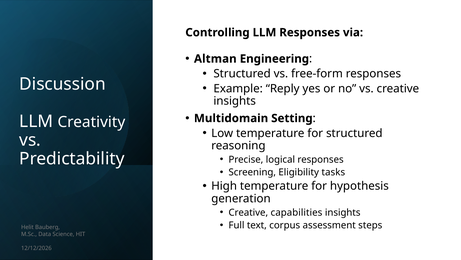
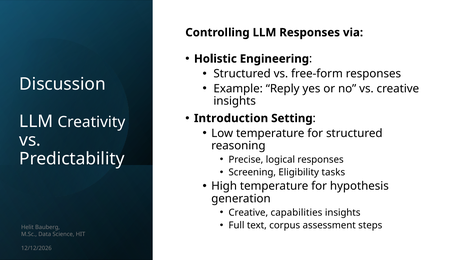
Altman: Altman -> Holistic
Multidomain: Multidomain -> Introduction
